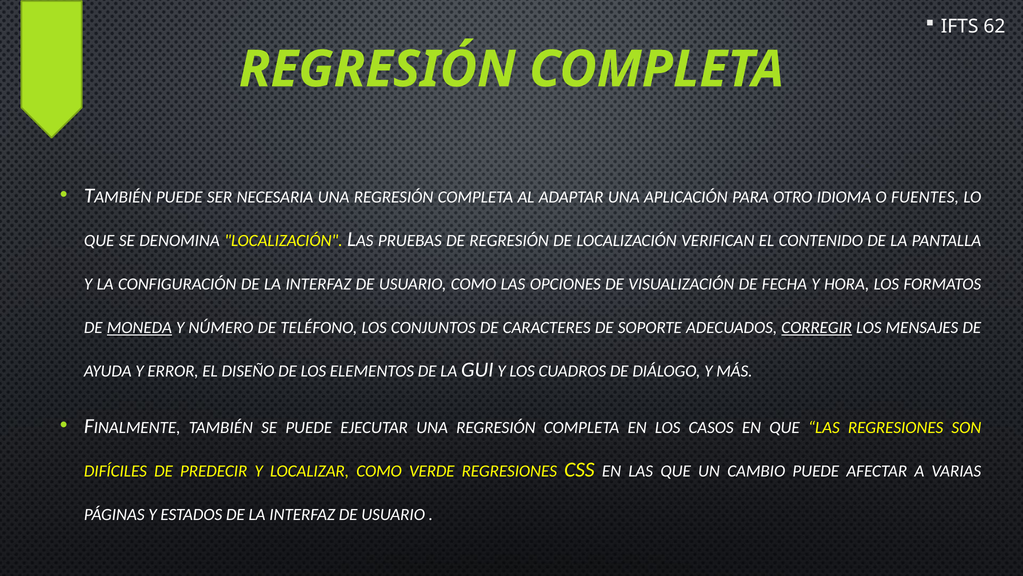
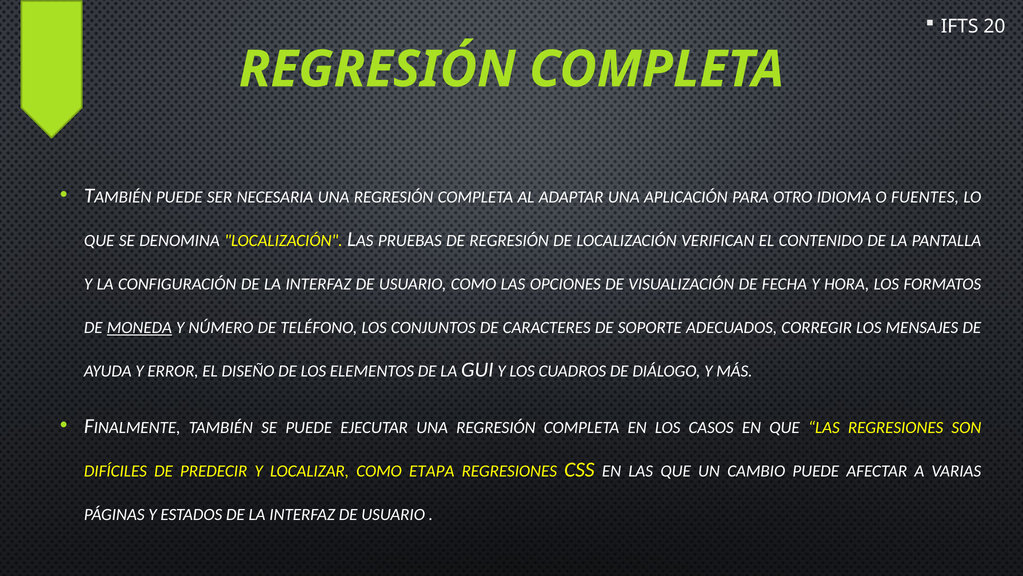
62: 62 -> 20
CORREGIR underline: present -> none
VERDE: VERDE -> ETAPA
